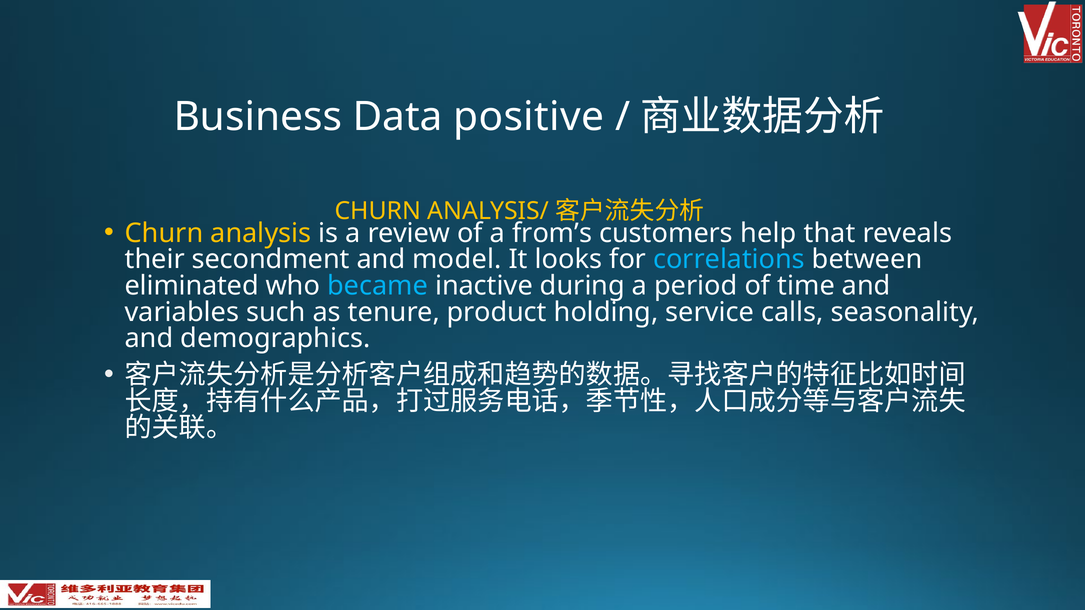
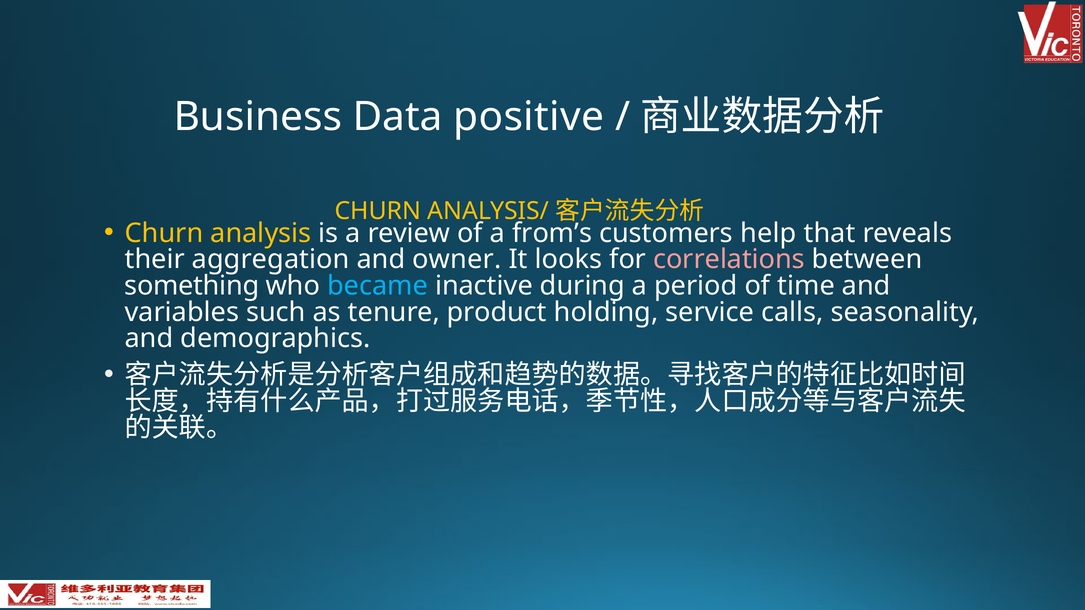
secondment: secondment -> aggregation
model: model -> owner
correlations colour: light blue -> pink
eliminated: eliminated -> something
